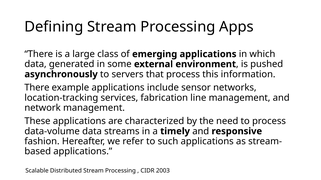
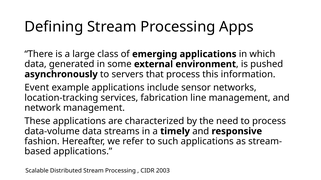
There at (37, 88): There -> Event
